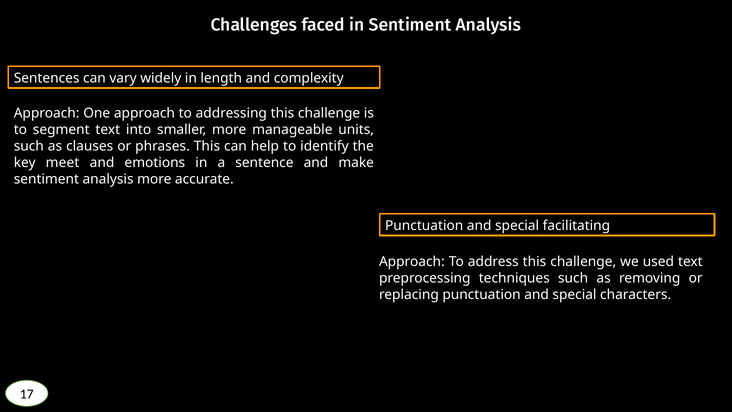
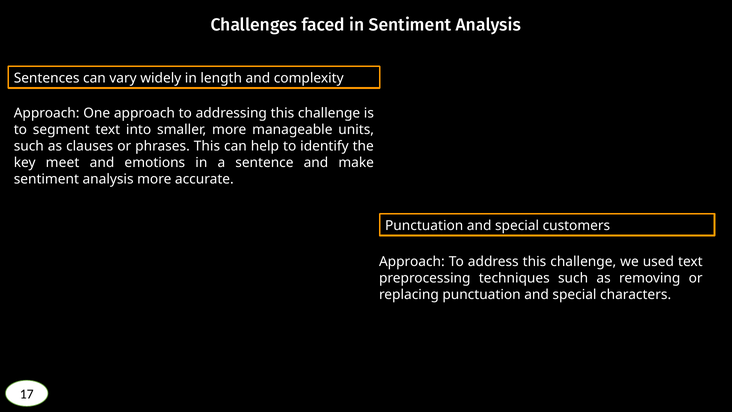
facilitating: facilitating -> customers
